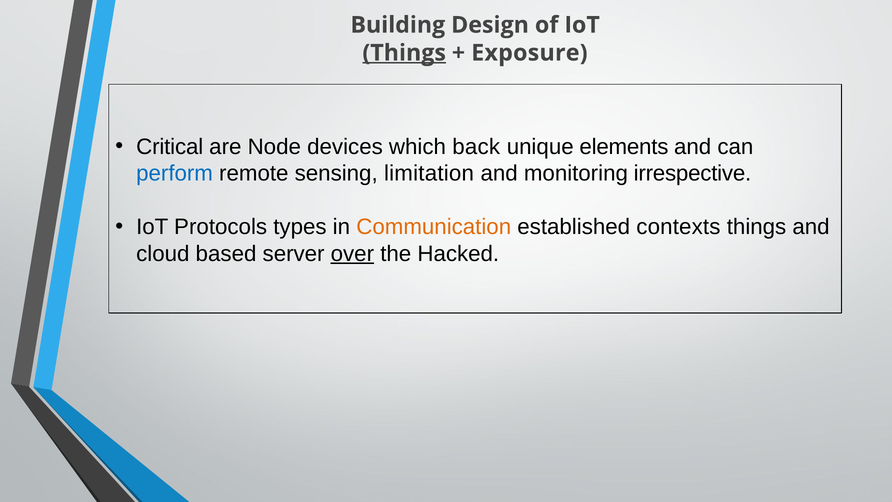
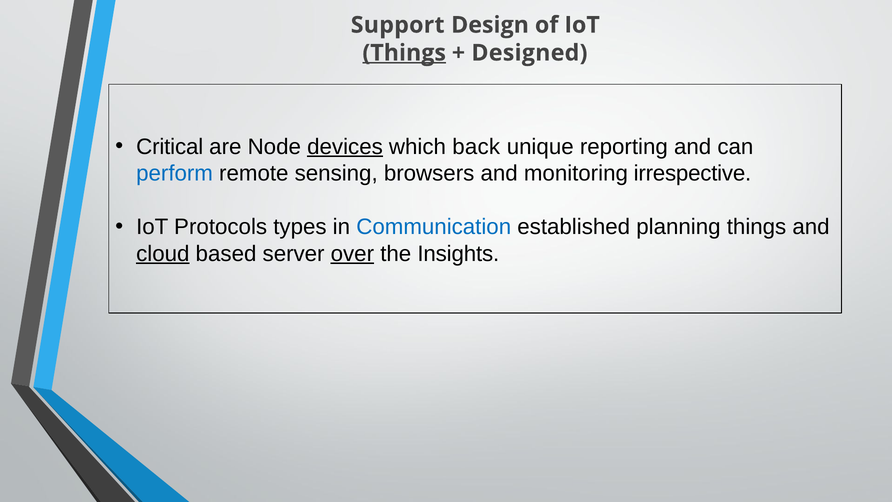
Building: Building -> Support
Exposure: Exposure -> Designed
devices underline: none -> present
elements: elements -> reporting
limitation: limitation -> browsers
Communication colour: orange -> blue
contexts: contexts -> planning
cloud underline: none -> present
Hacked: Hacked -> Insights
